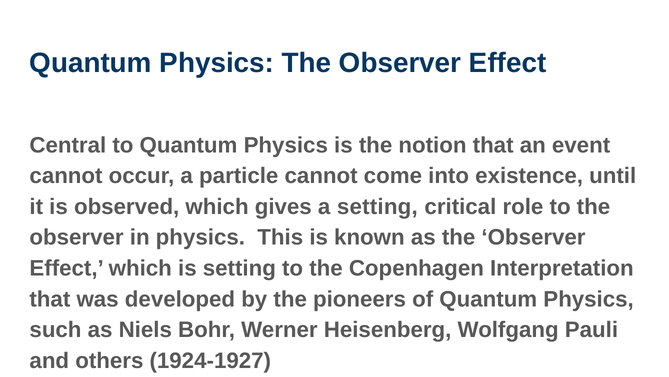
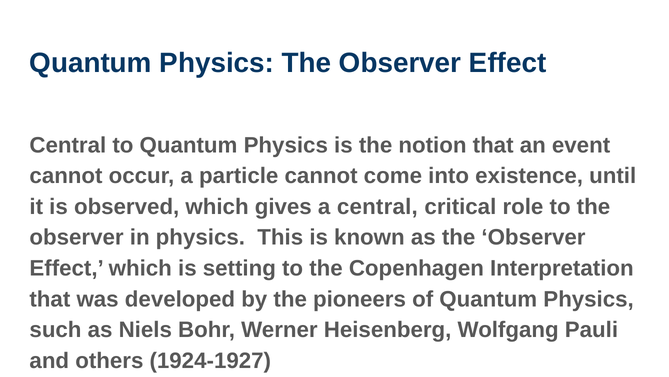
a setting: setting -> central
